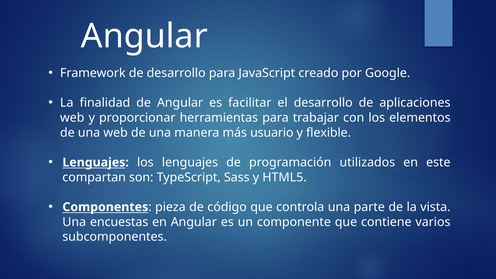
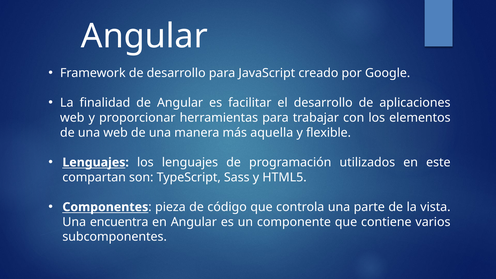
usuario: usuario -> aquella
encuestas: encuestas -> encuentra
